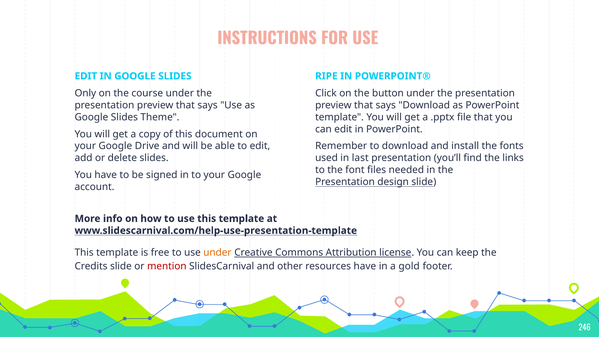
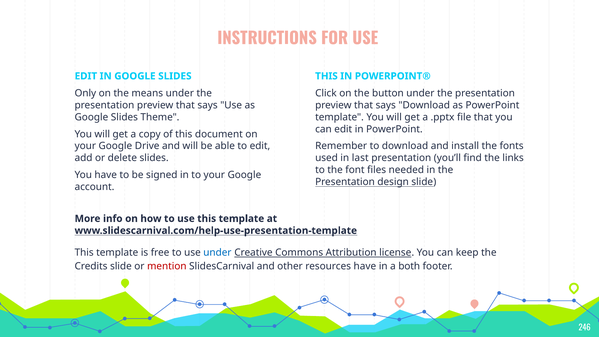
RIPE at (326, 76): RIPE -> THIS
course: course -> means
under at (217, 252) colour: orange -> blue
gold: gold -> both
